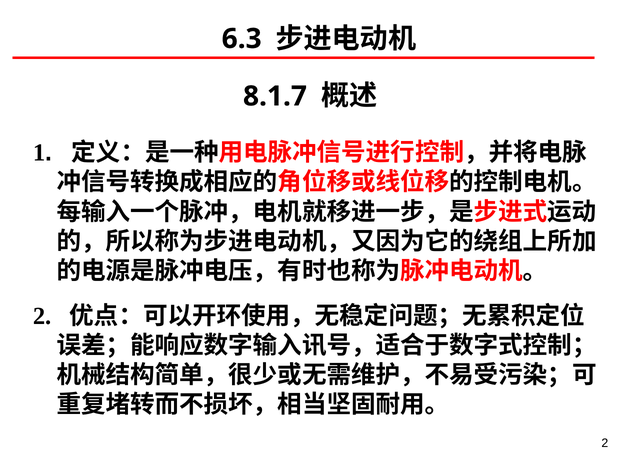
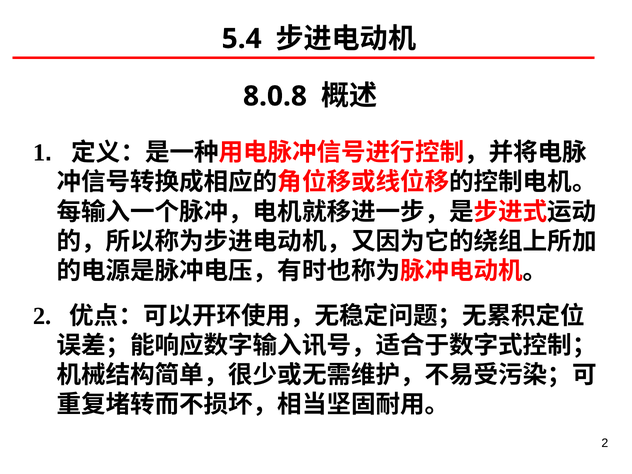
6.3: 6.3 -> 5.4
8.1.7: 8.1.7 -> 8.0.8
